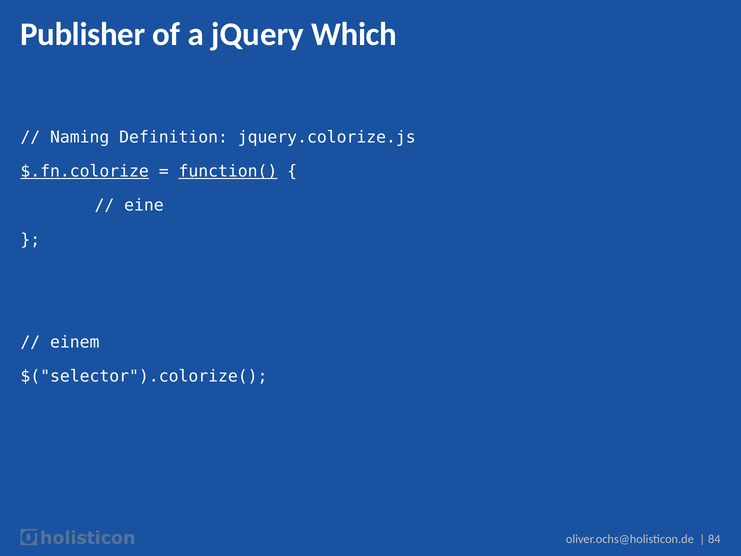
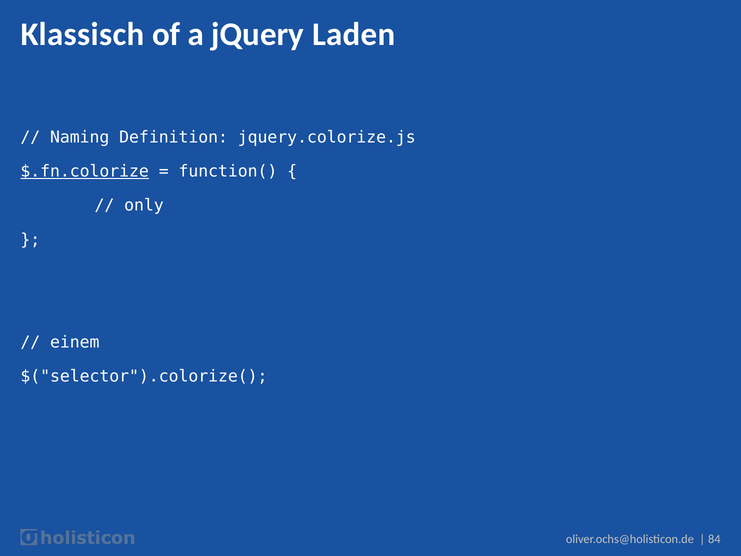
Publisher: Publisher -> Klassisch
Which: Which -> Laden
function( underline: present -> none
eine: eine -> only
